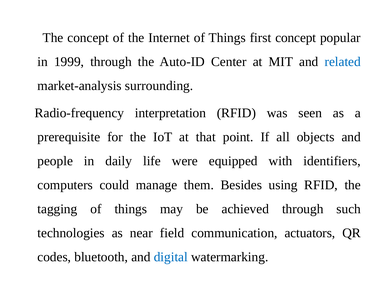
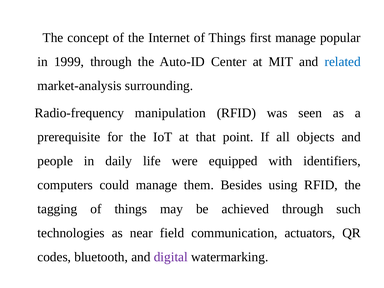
first concept: concept -> manage
interpretation: interpretation -> manipulation
digital colour: blue -> purple
